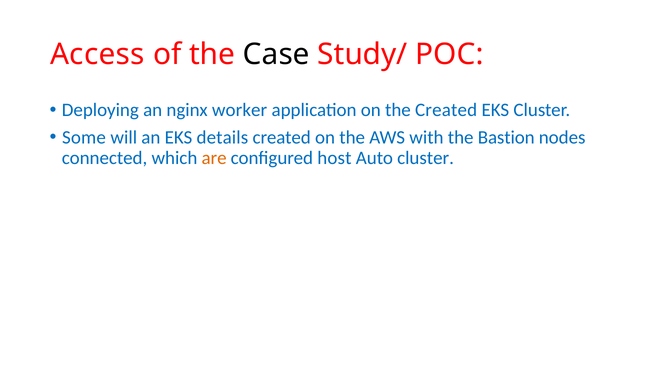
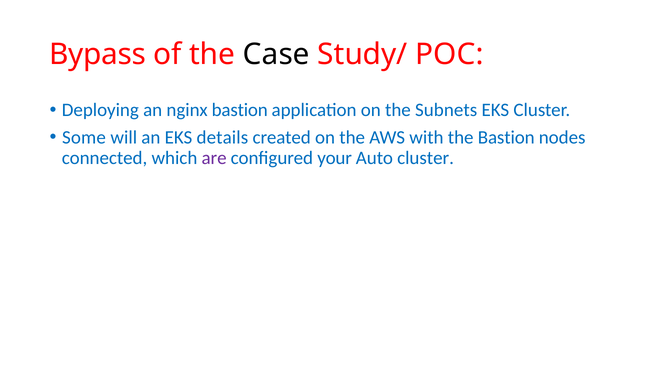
Access: Access -> Bypass
nginx worker: worker -> bastion
the Created: Created -> Subnets
are colour: orange -> purple
host: host -> your
